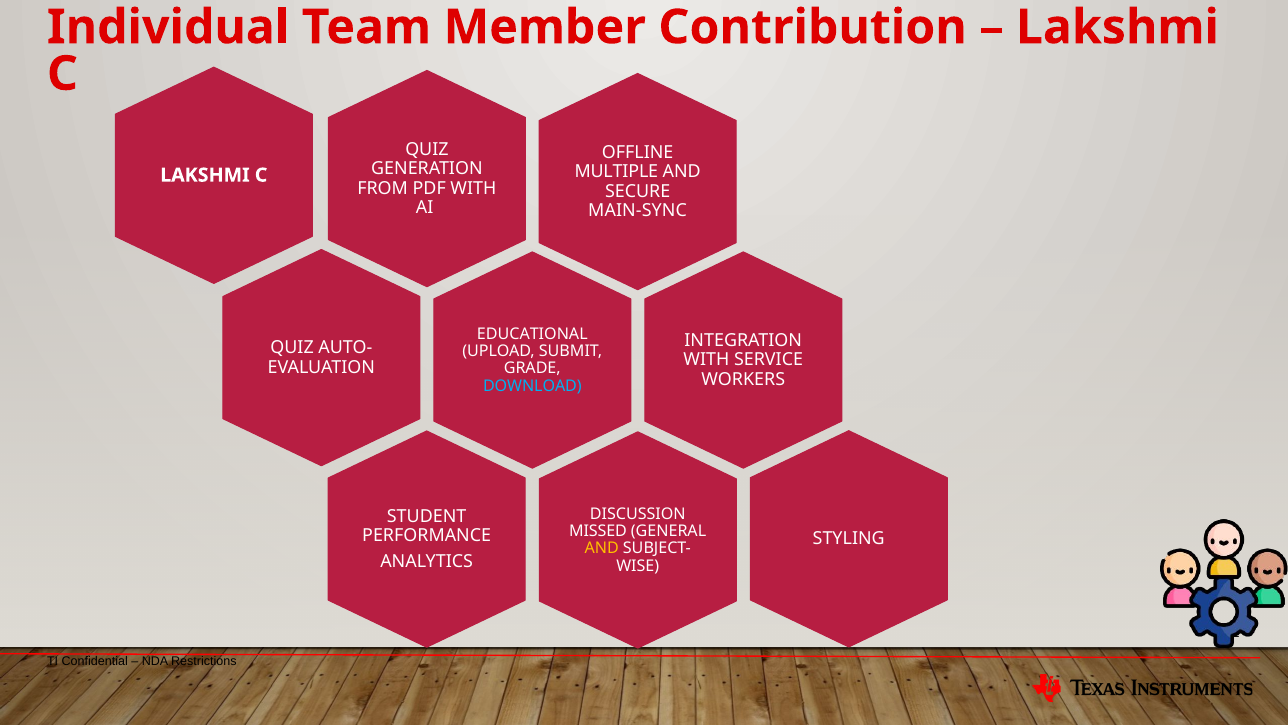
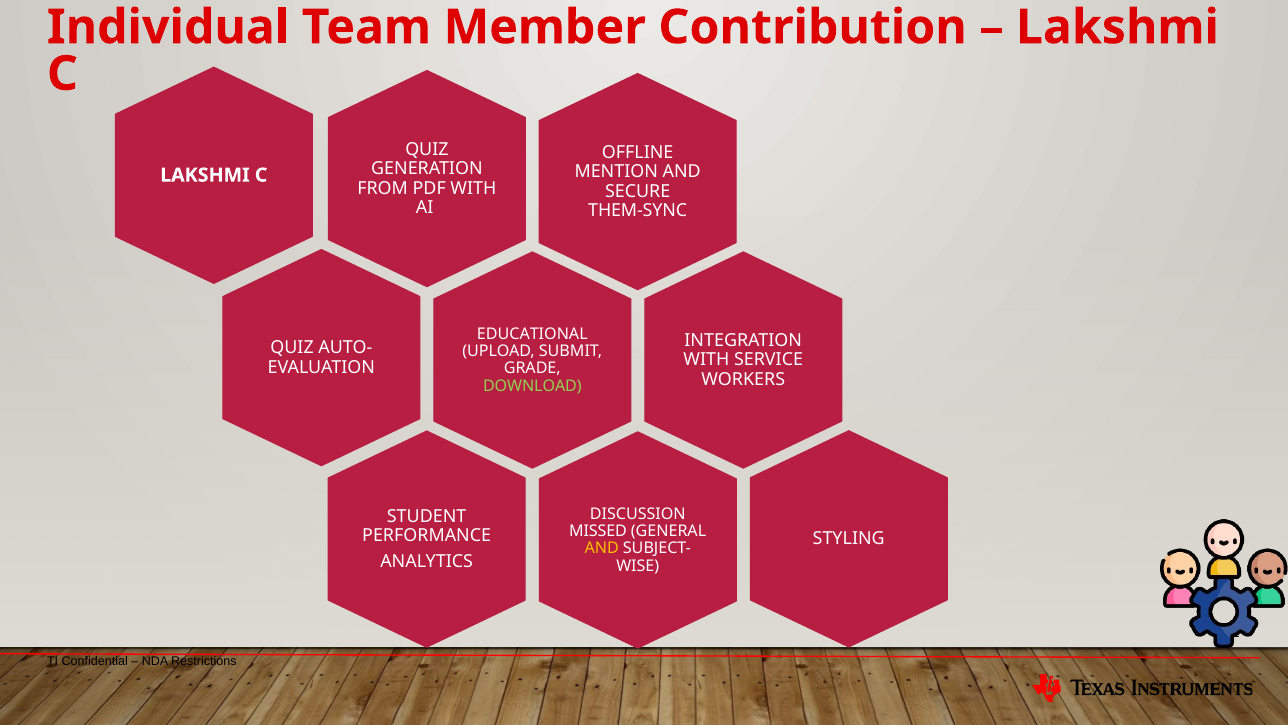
MULTIPLE: MULTIPLE -> MENTION
MAIN-SYNC: MAIN-SYNC -> THEM-SYNC
DOWNLOAD colour: light blue -> light green
